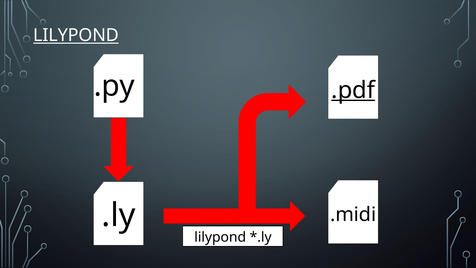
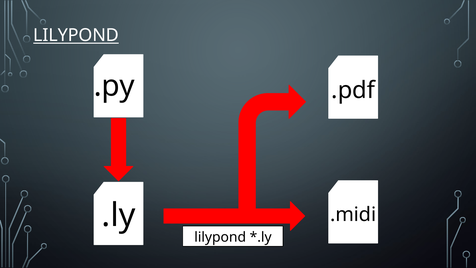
.pdf underline: present -> none
